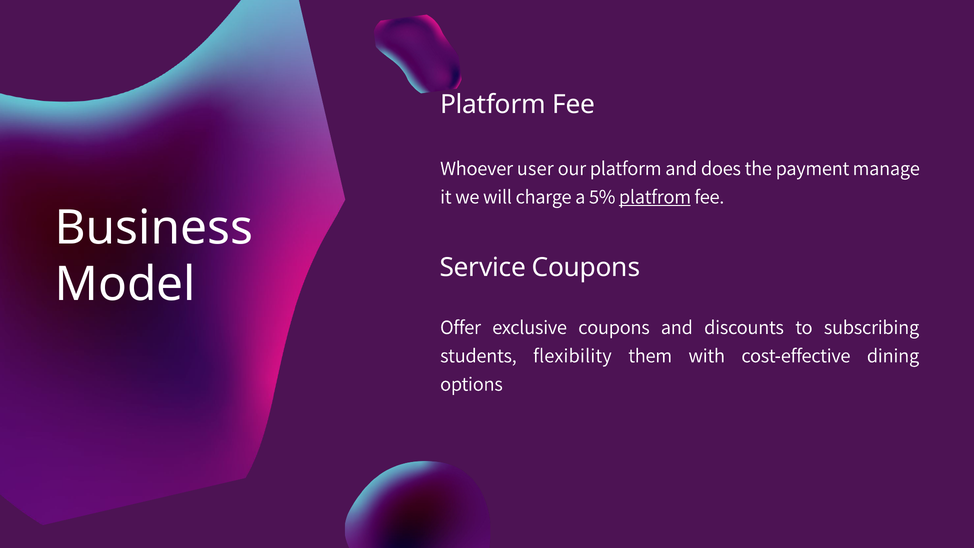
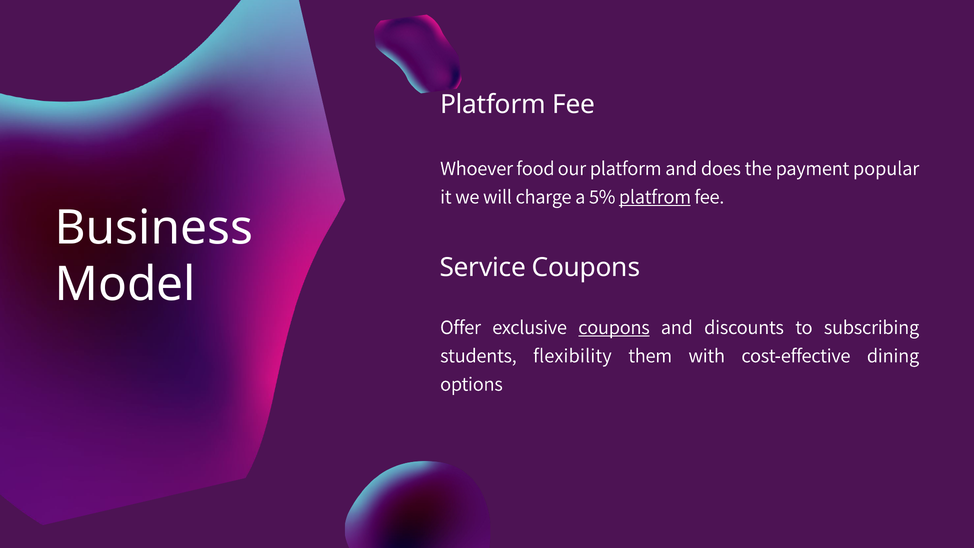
user: user -> food
manage: manage -> popular
coupons at (614, 327) underline: none -> present
